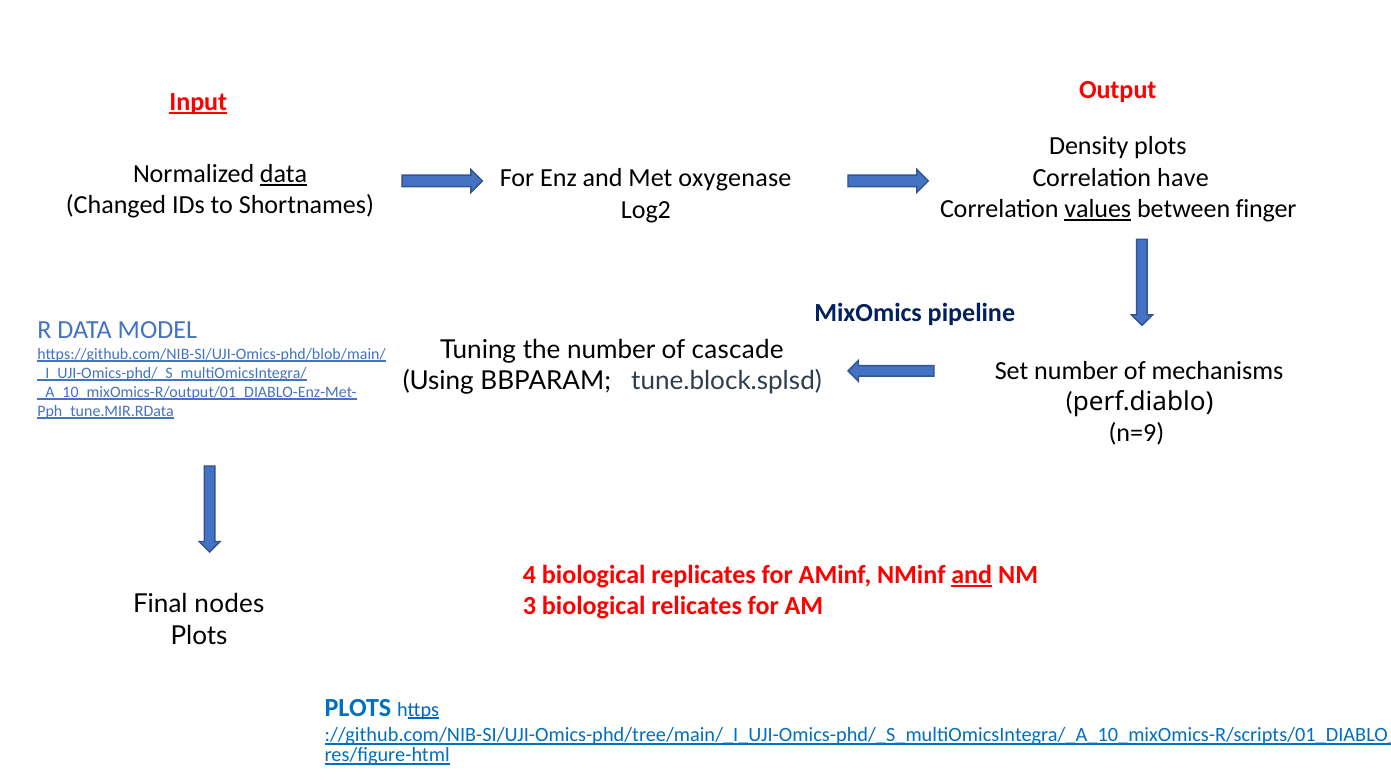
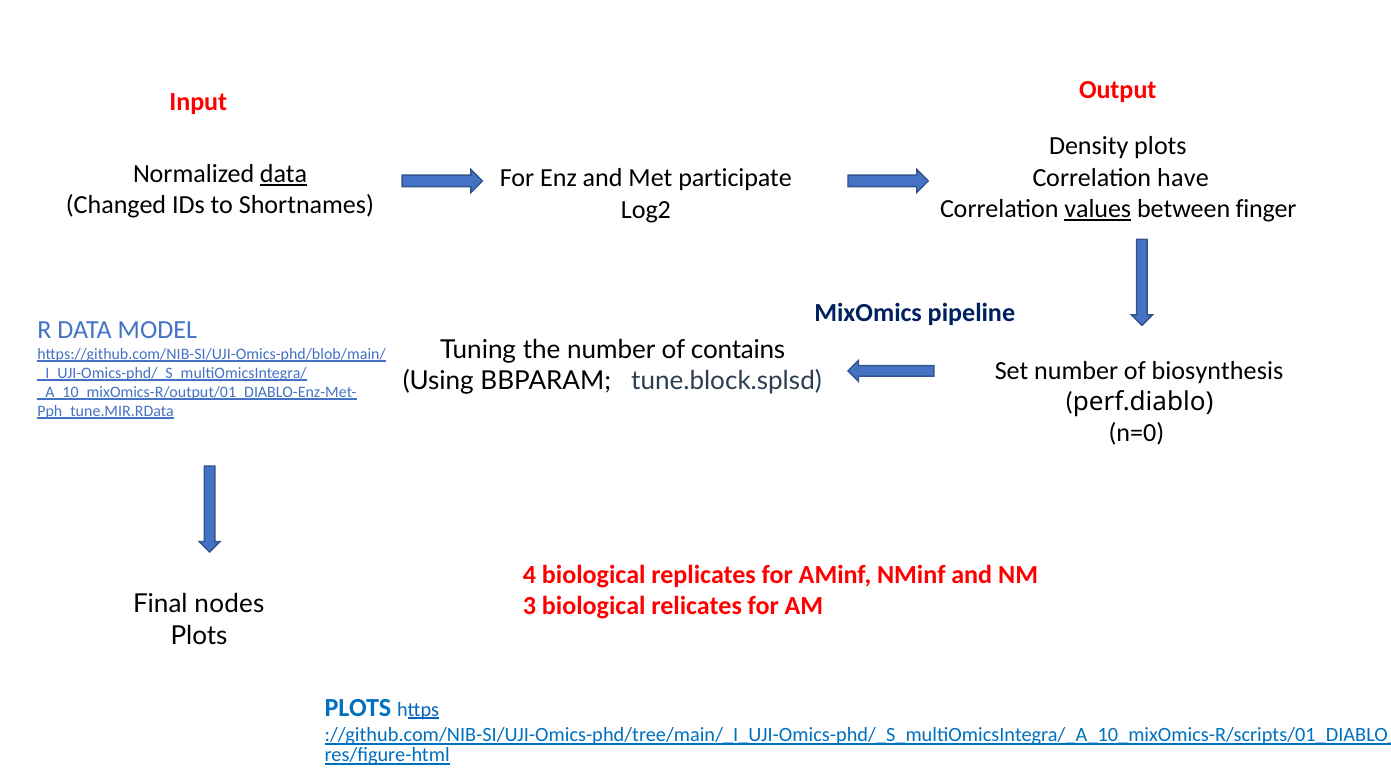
Input underline: present -> none
oxygenase: oxygenase -> participate
cascade: cascade -> contains
mechanisms: mechanisms -> biosynthesis
n=9: n=9 -> n=0
and at (972, 575) underline: present -> none
